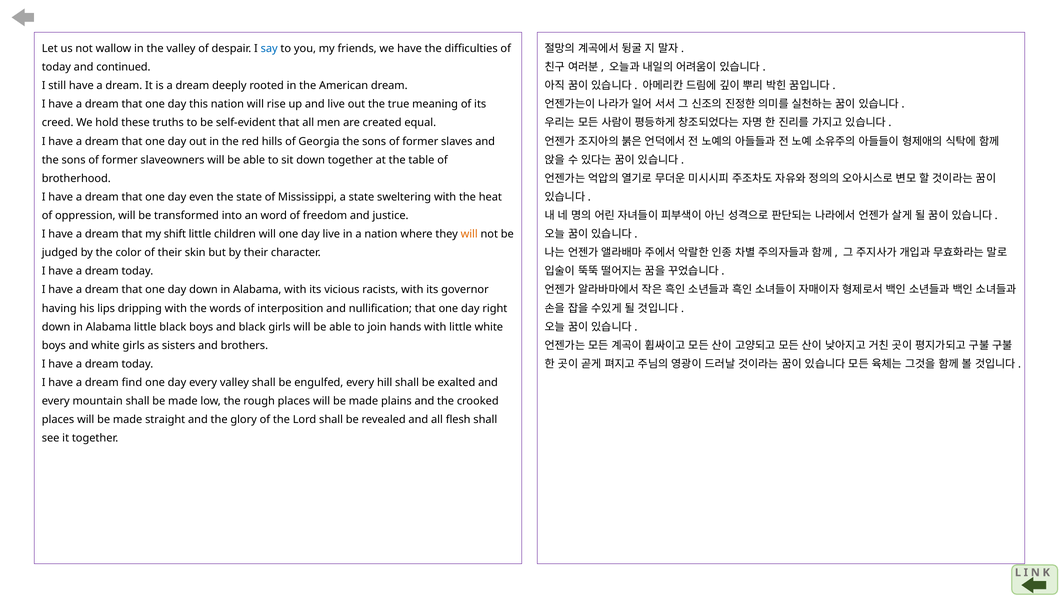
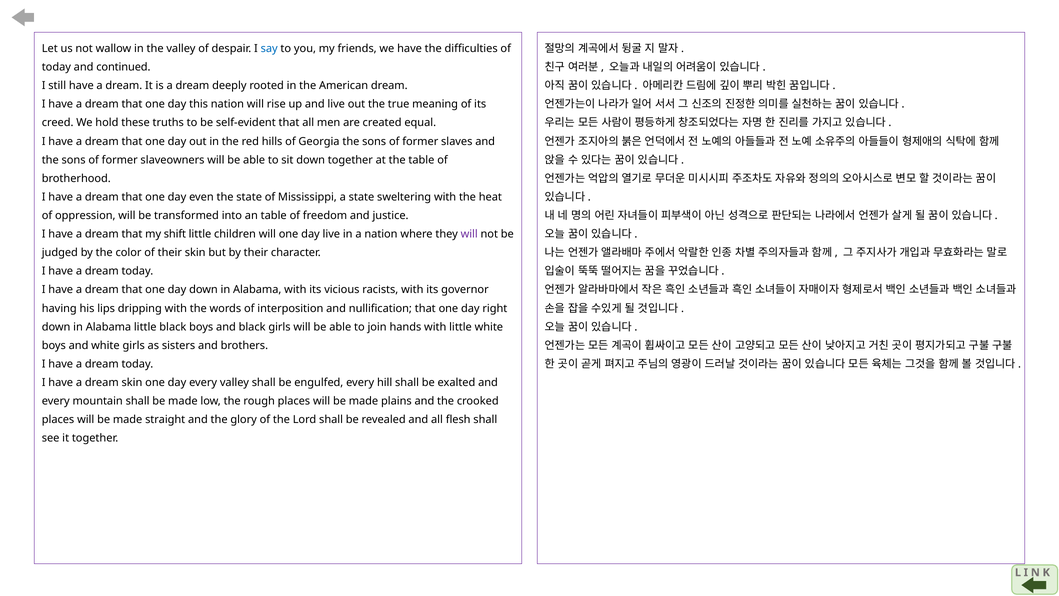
an word: word -> table
will at (469, 234) colour: orange -> purple
dream find: find -> skin
